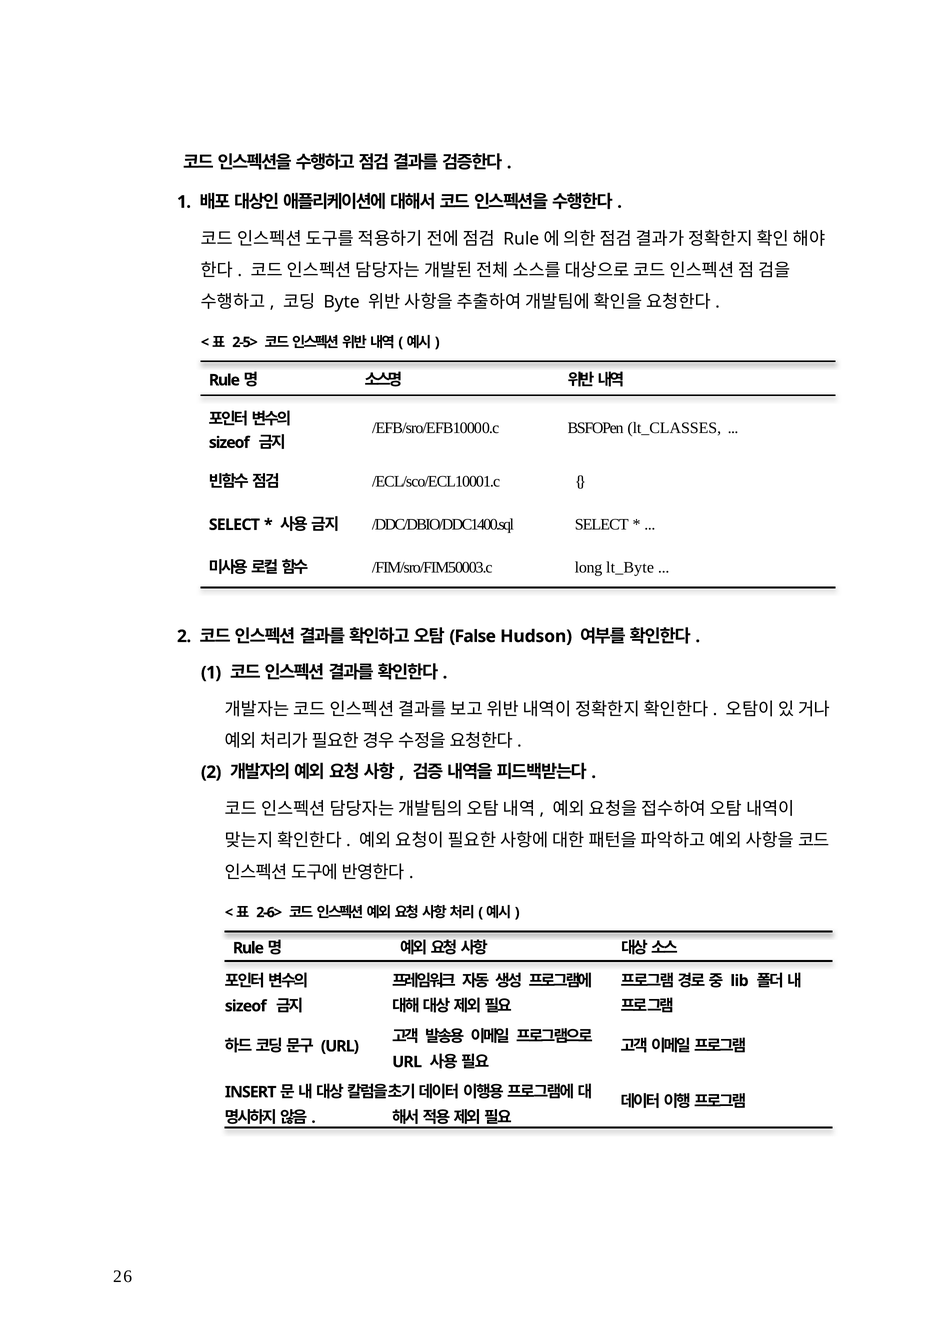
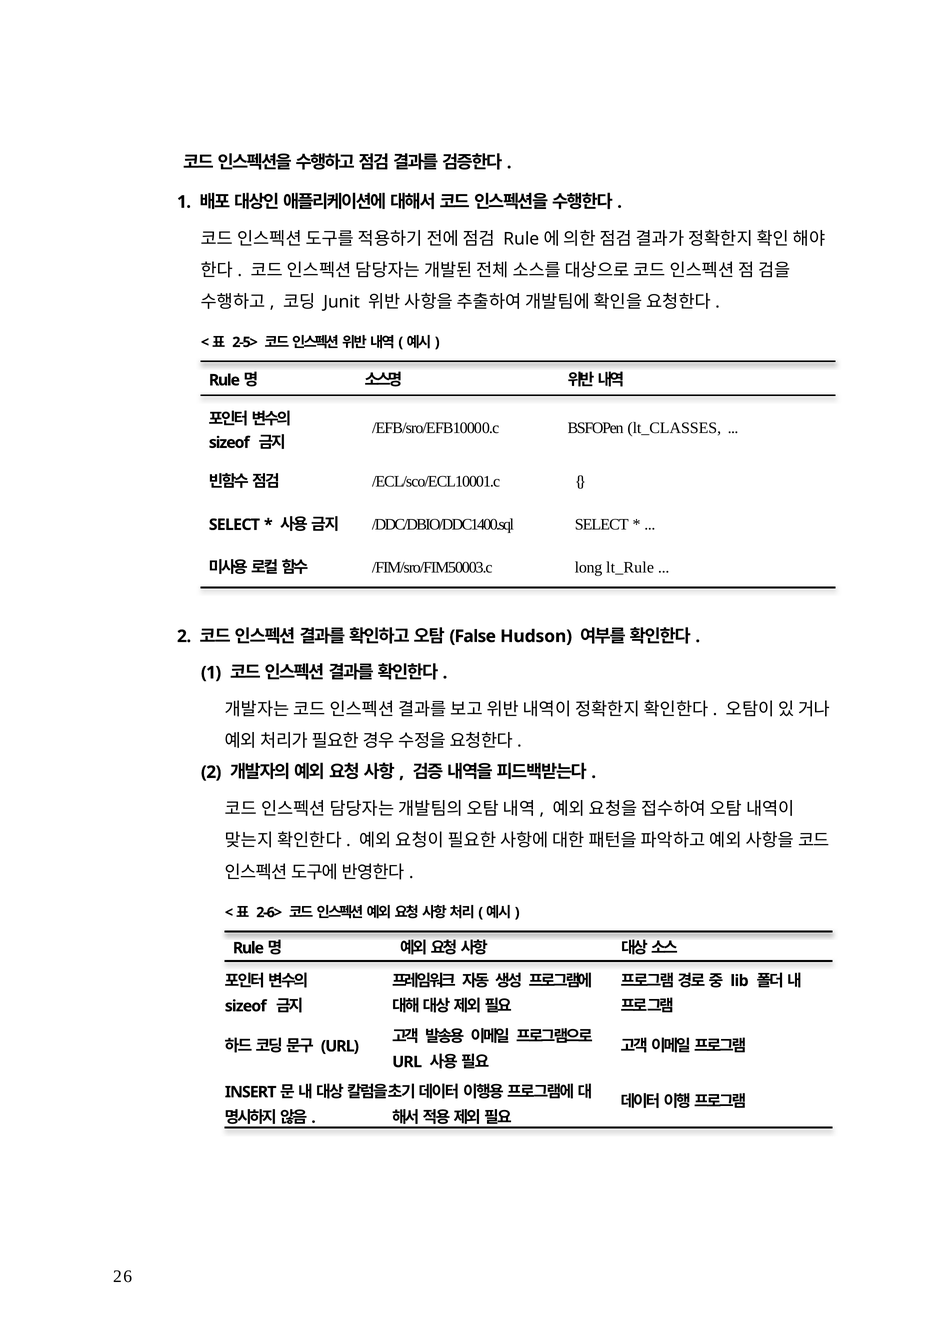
Byte: Byte -> Junit
lt_Byte: lt_Byte -> lt_Rule
